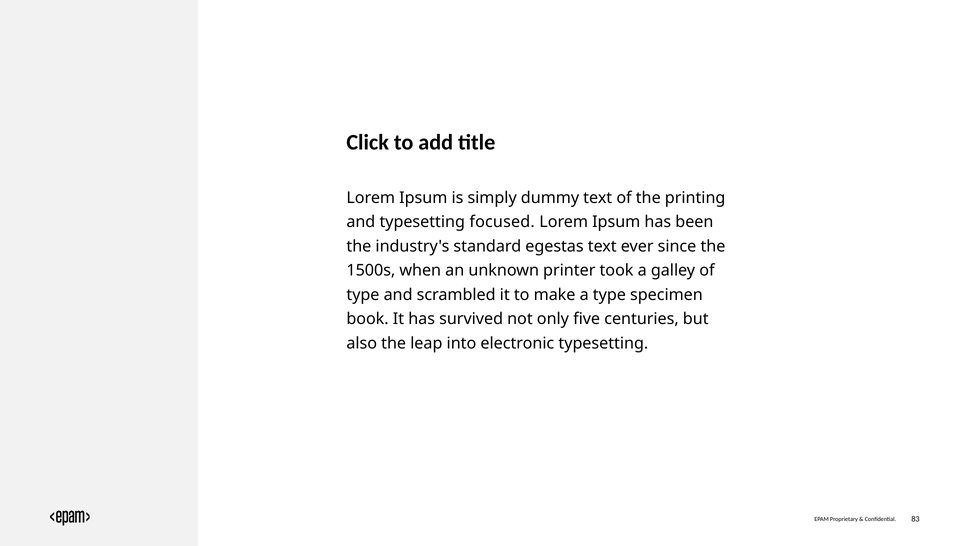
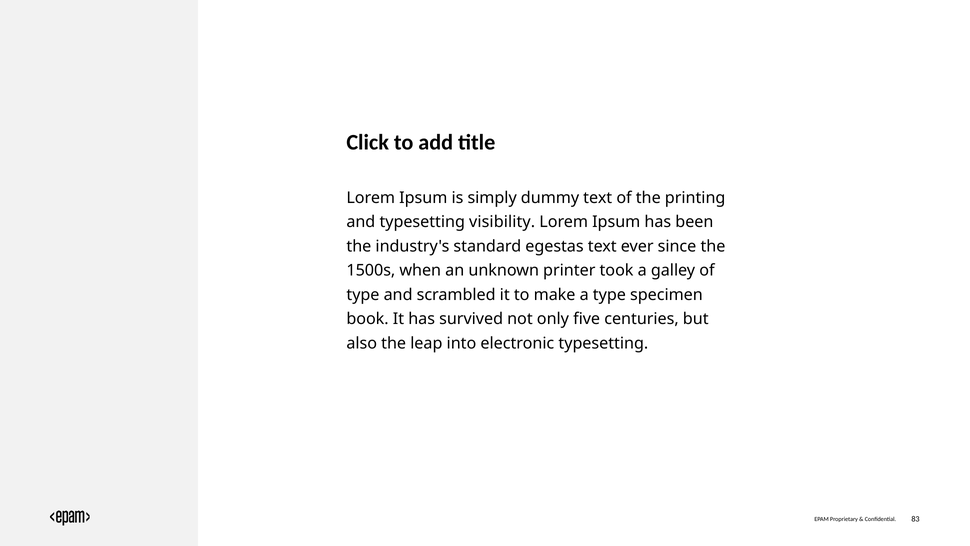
focused: focused -> visibility
